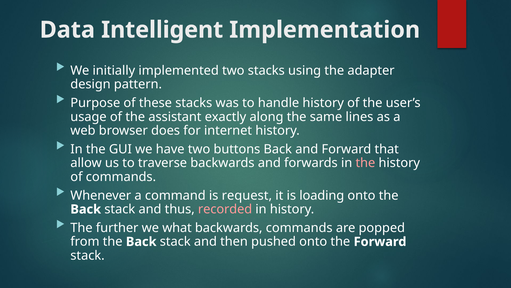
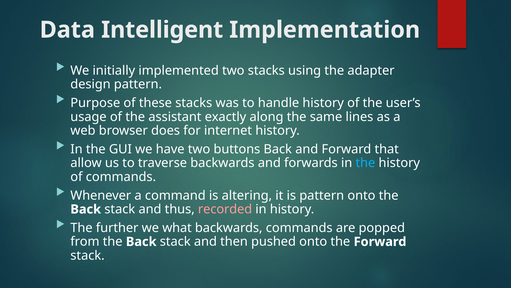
the at (365, 163) colour: pink -> light blue
request: request -> altering
is loading: loading -> pattern
